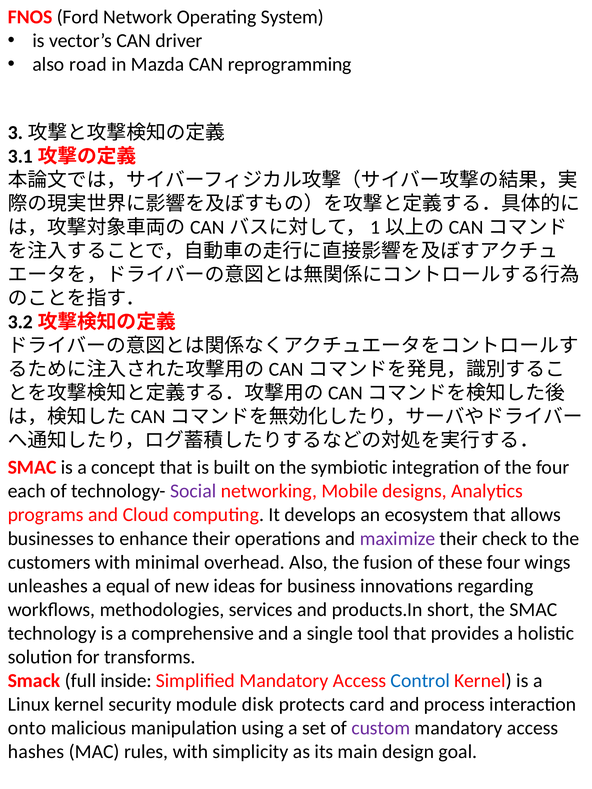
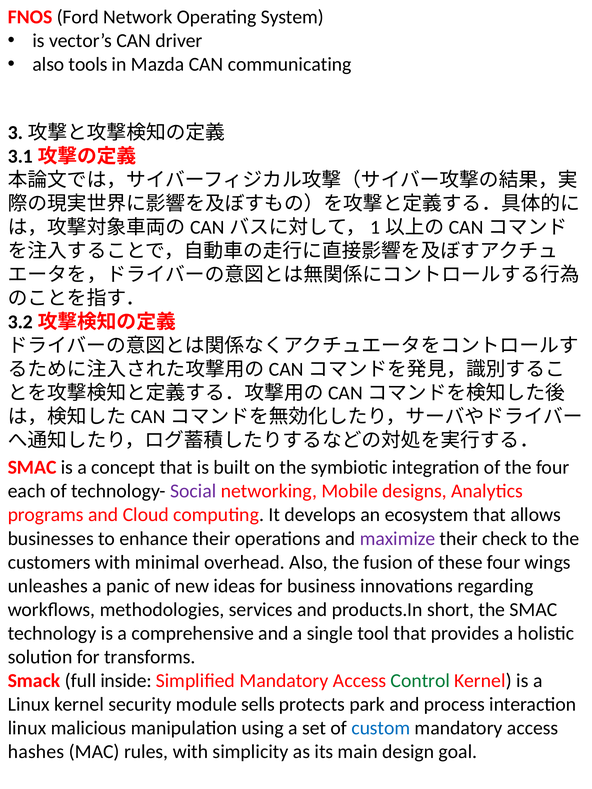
road: road -> tools
reprogramming: reprogramming -> communicating
equal: equal -> panic
Control colour: blue -> green
disk: disk -> sells
card: card -> park
onto at (27, 728): onto -> linux
custom colour: purple -> blue
